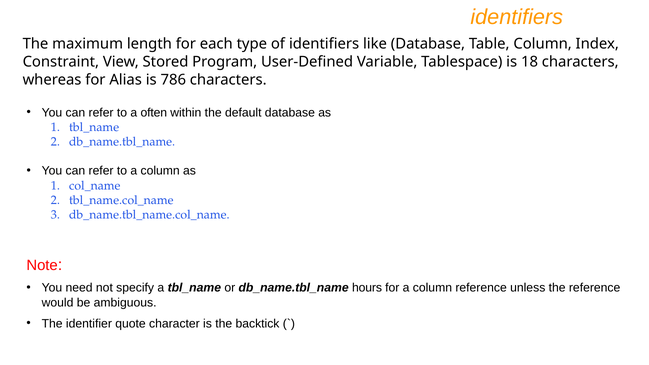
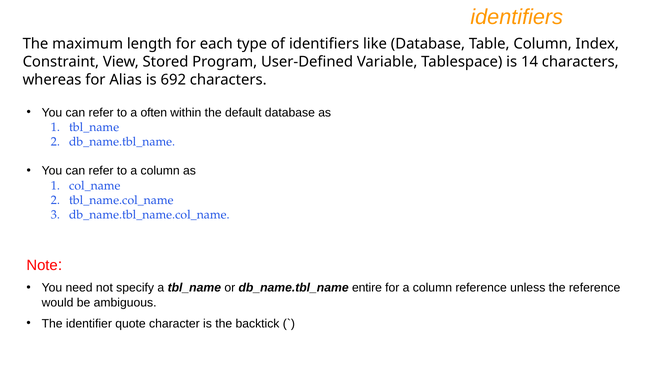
18: 18 -> 14
786: 786 -> 692
hours: hours -> entire
